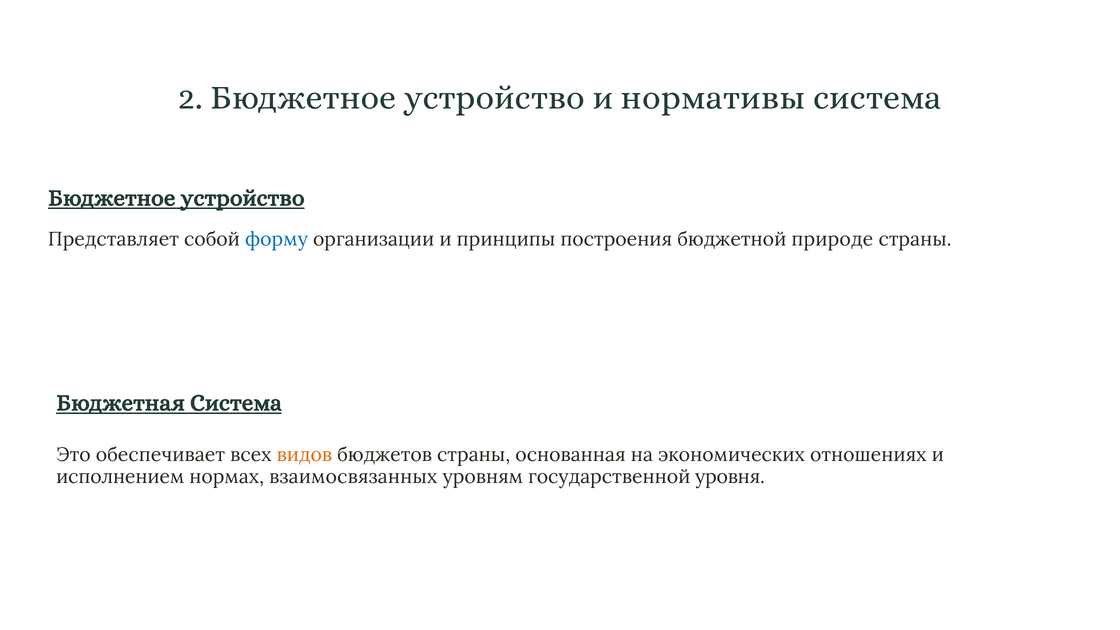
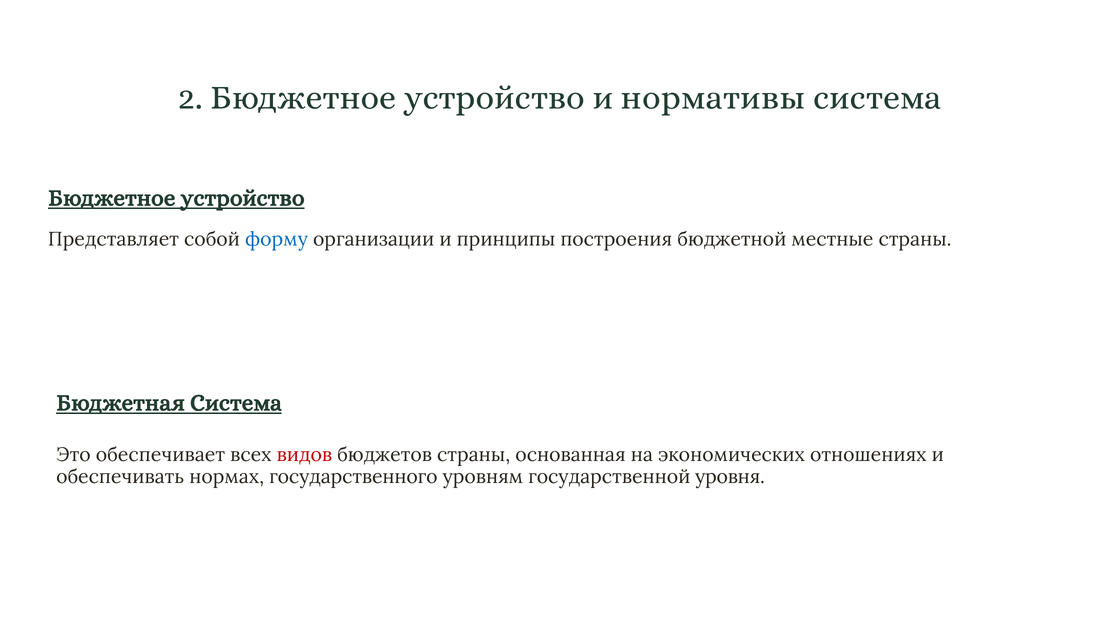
природе: природе -> местные
видов colour: orange -> red
исполнением: исполнением -> обеспечивать
взаимосвязанных: взаимосвязанных -> государственного
